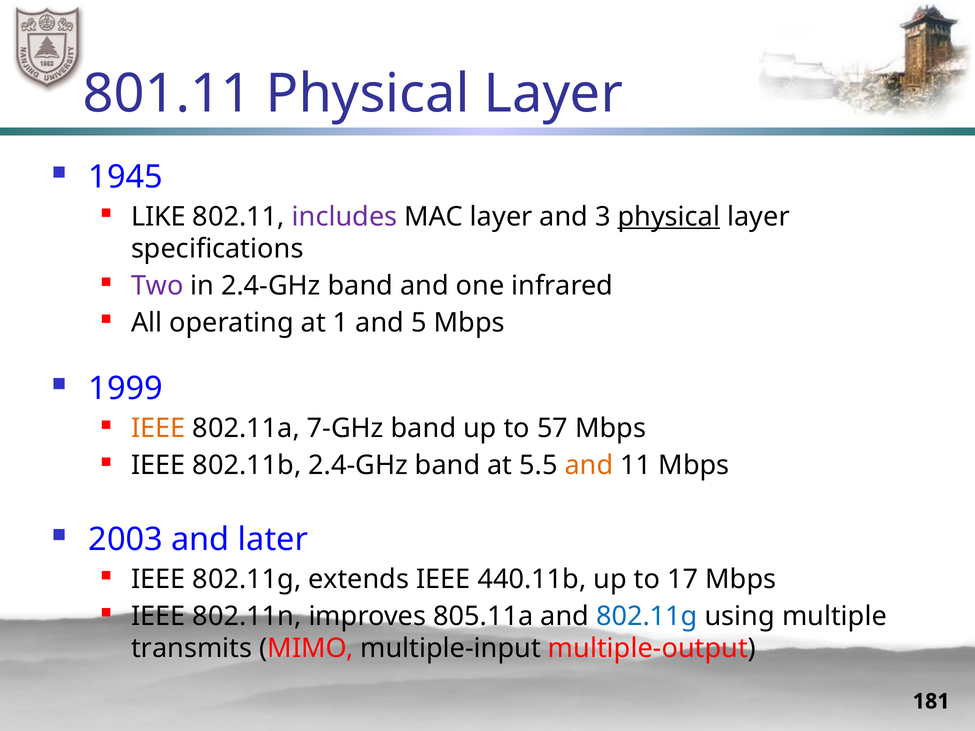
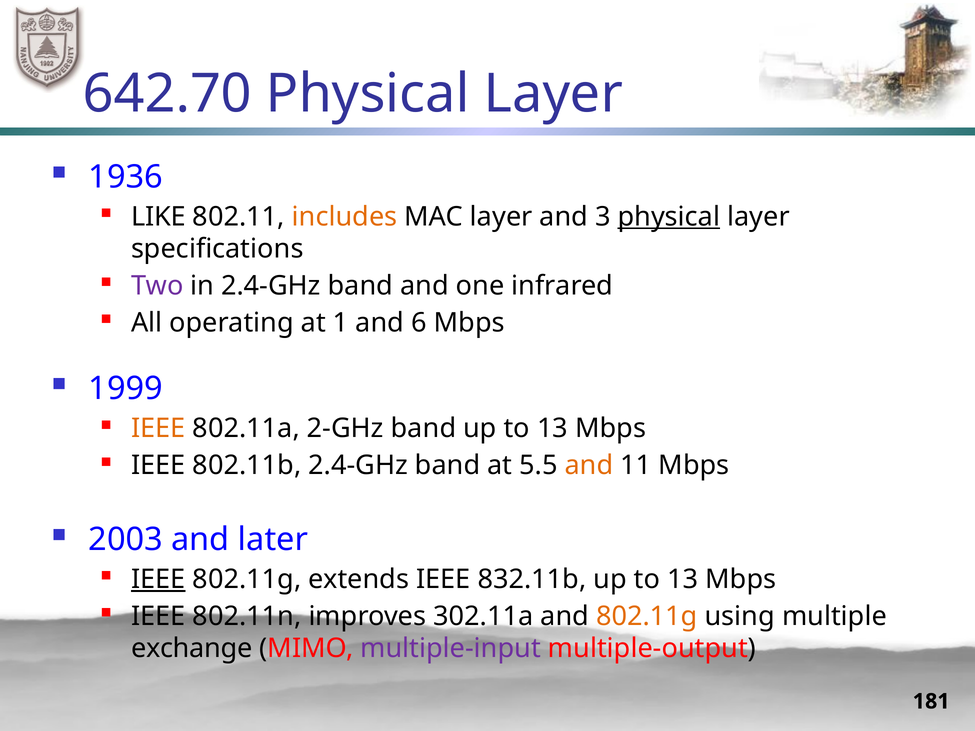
801.11: 801.11 -> 642.70
1945: 1945 -> 1936
includes colour: purple -> orange
5: 5 -> 6
7-GHz: 7-GHz -> 2-GHz
band up to 57: 57 -> 13
IEEE at (158, 580) underline: none -> present
440.11b: 440.11b -> 832.11b
17 at (683, 580): 17 -> 13
805.11a: 805.11a -> 302.11a
802.11g at (647, 617) colour: blue -> orange
transmits: transmits -> exchange
multiple-input colour: black -> purple
